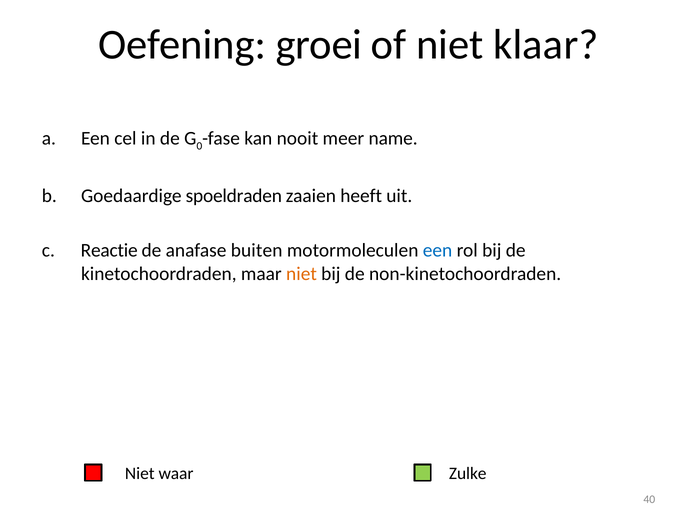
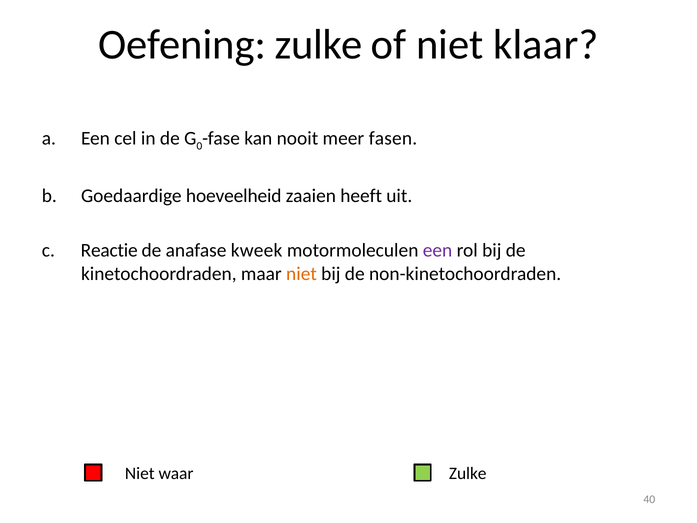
Oefening groei: groei -> zulke
name: name -> fasen
spoeldraden: spoeldraden -> hoeveelheid
buiten: buiten -> kweek
een at (437, 250) colour: blue -> purple
